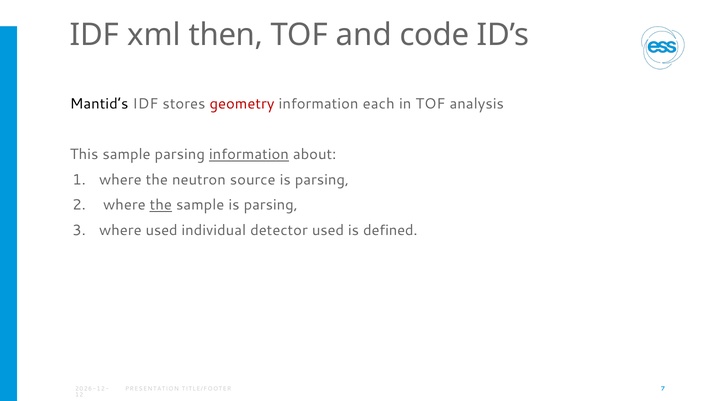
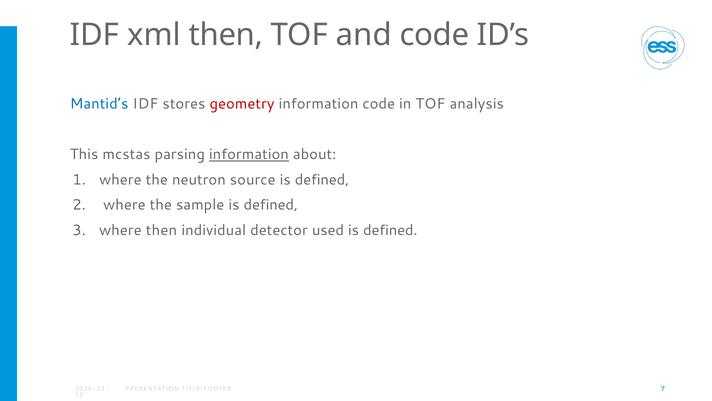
Mantid’s colour: black -> blue
information each: each -> code
This sample: sample -> mcstas
source is parsing: parsing -> defined
the at (161, 205) underline: present -> none
sample is parsing: parsing -> defined
where used: used -> then
